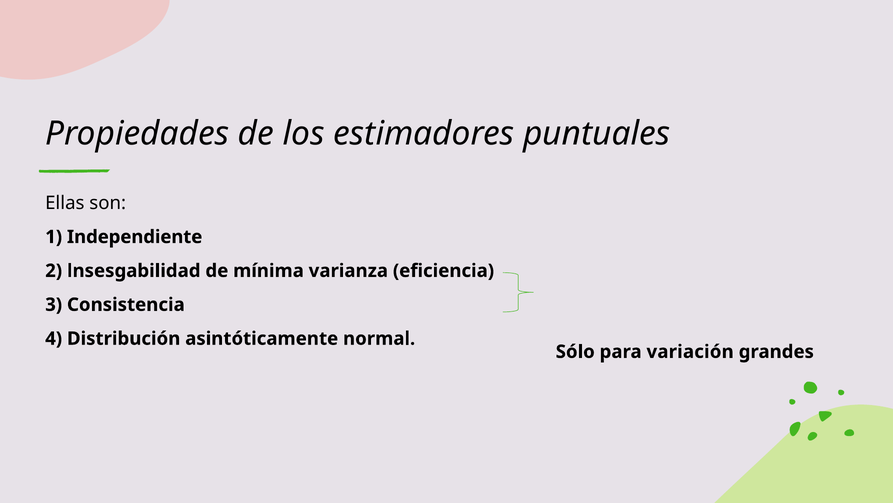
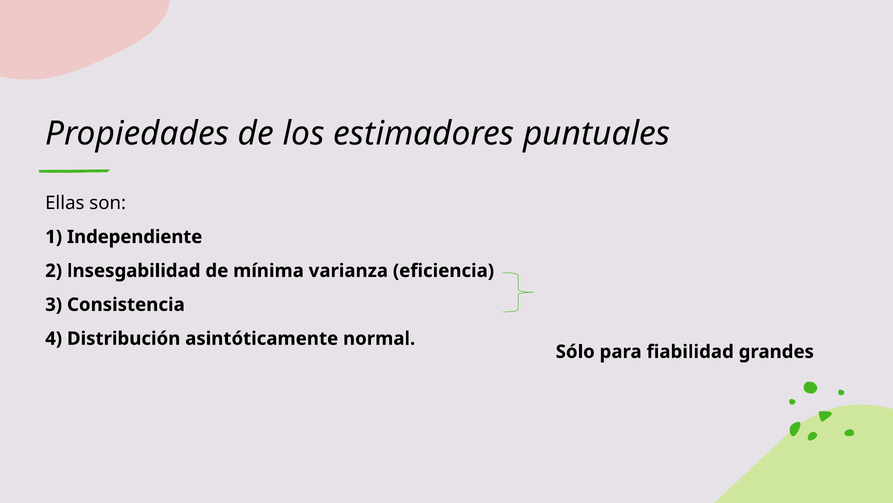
variación: variación -> fiabilidad
